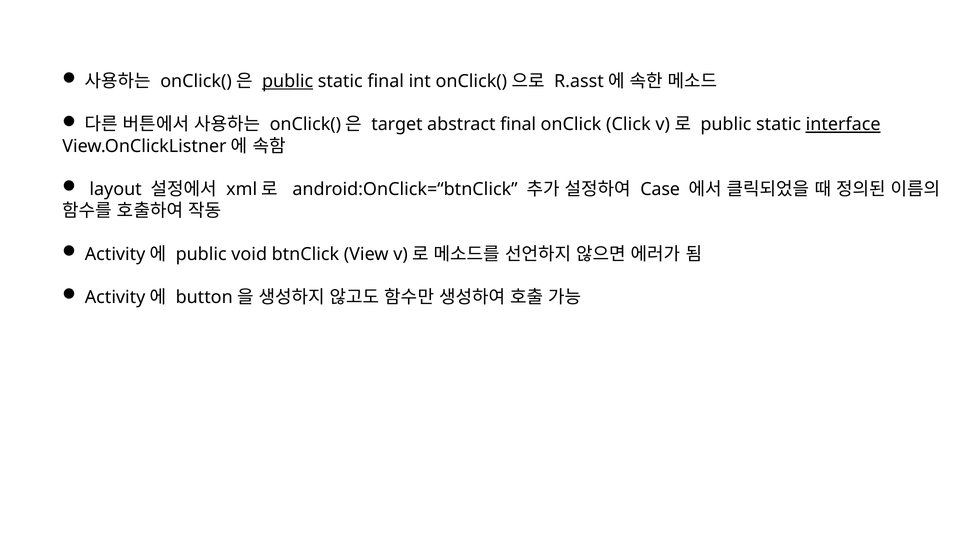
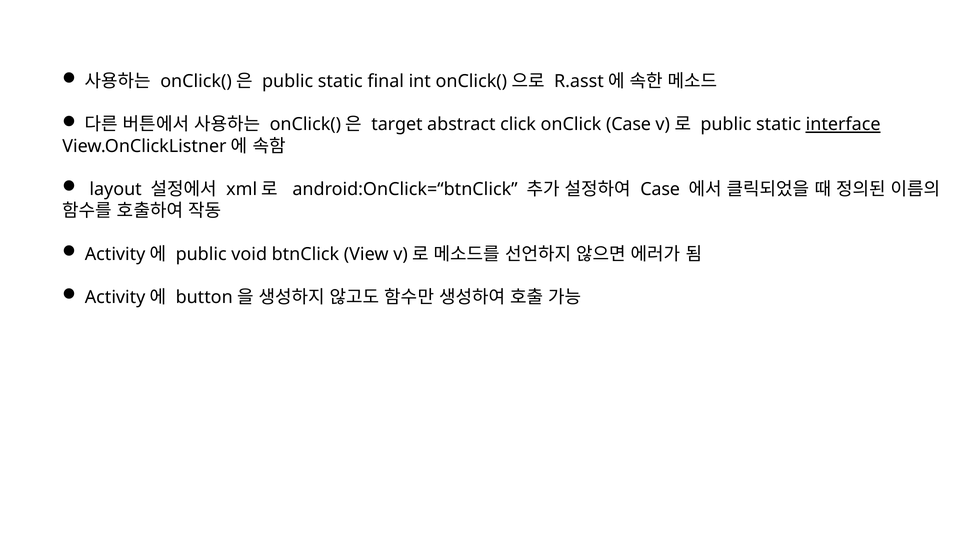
public at (288, 81) underline: present -> none
abstract final: final -> click
onClick Click: Click -> Case
